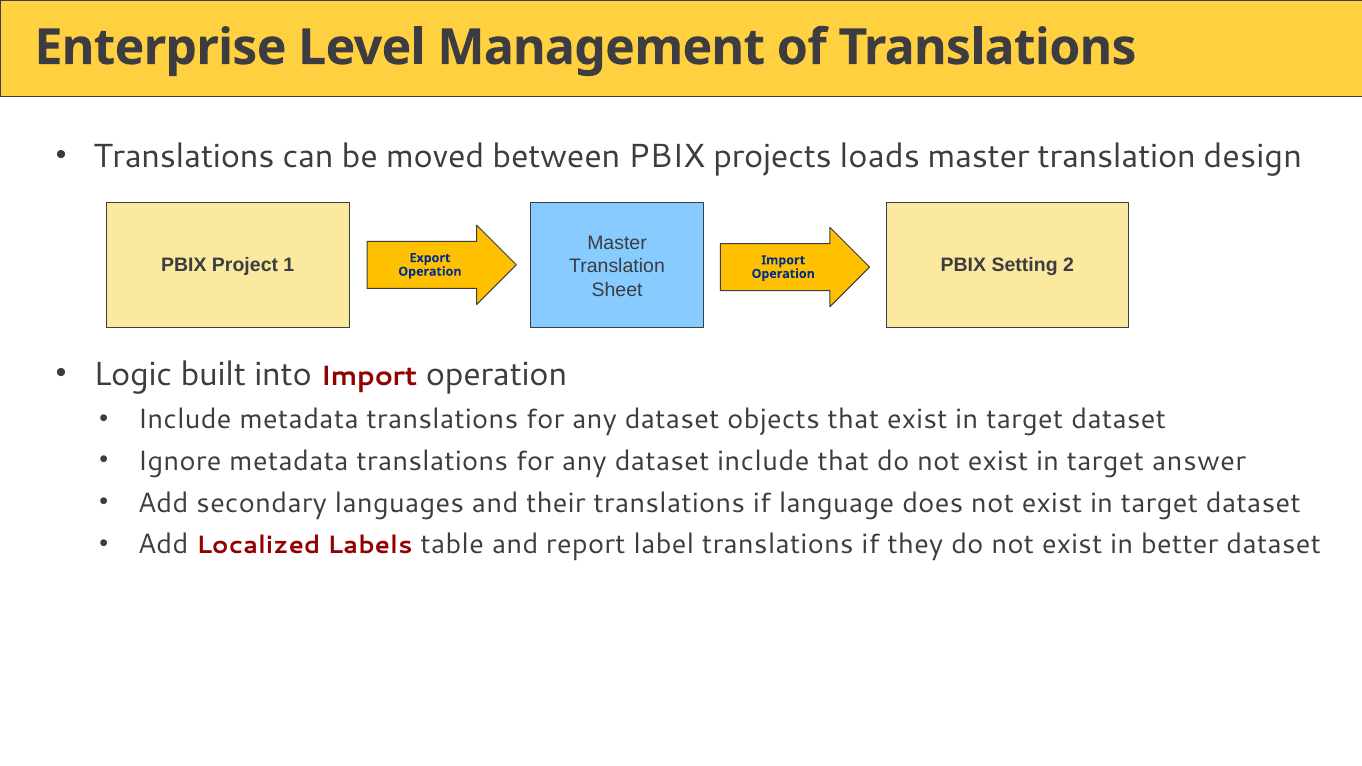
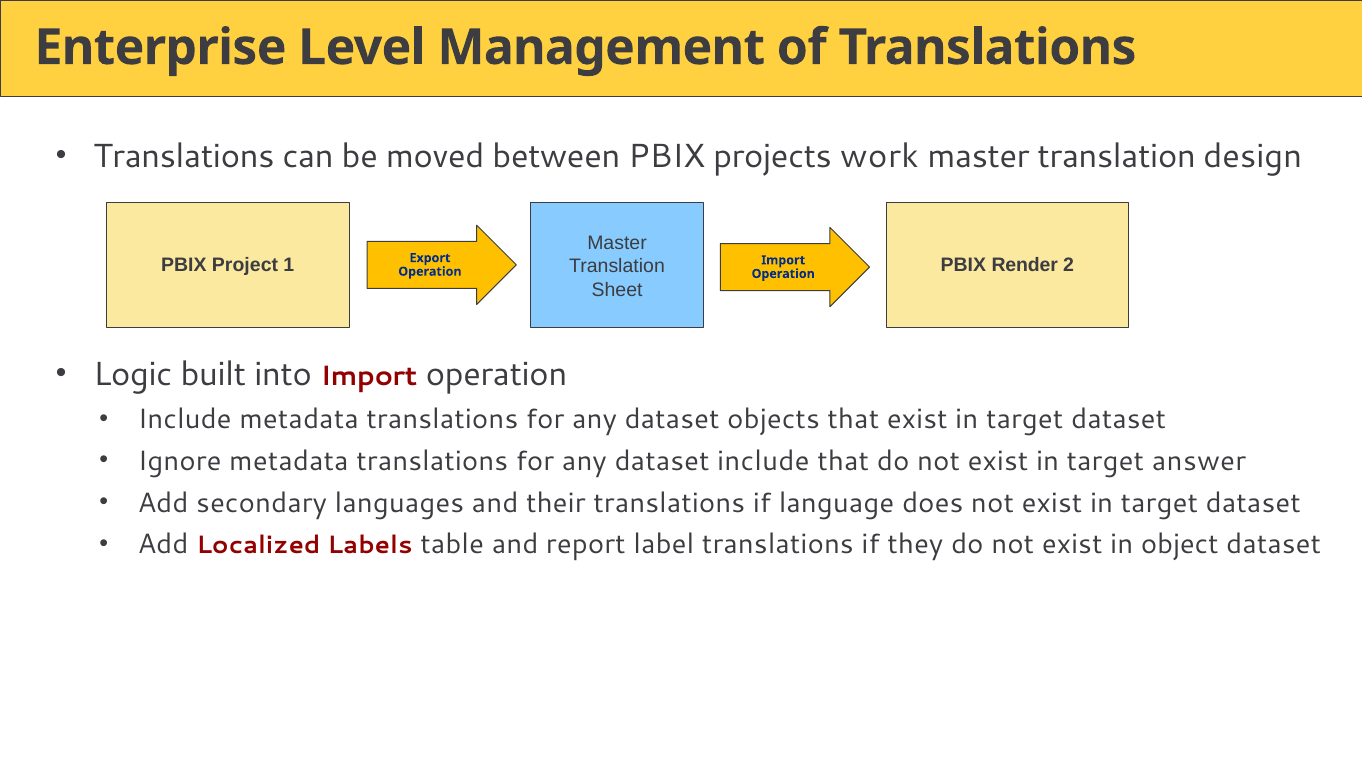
loads: loads -> work
Setting: Setting -> Render
better: better -> object
